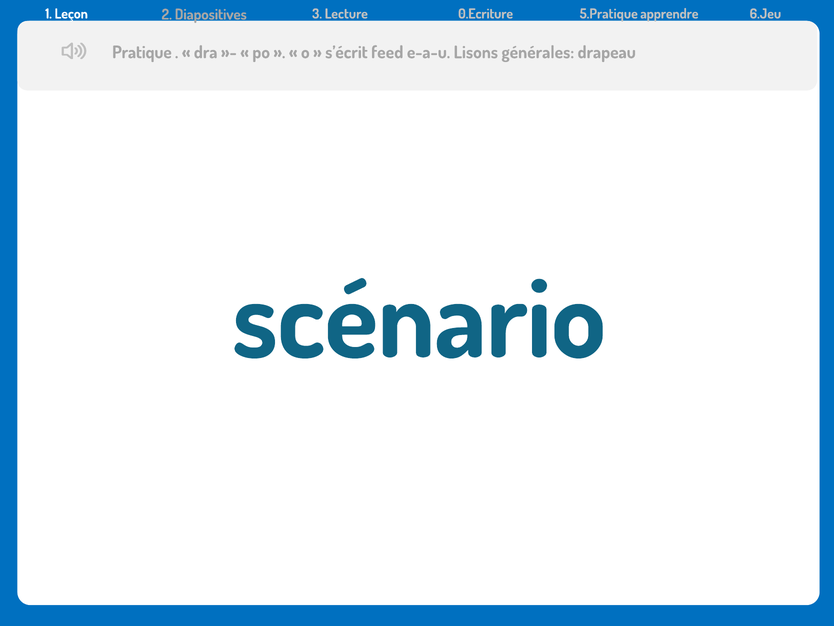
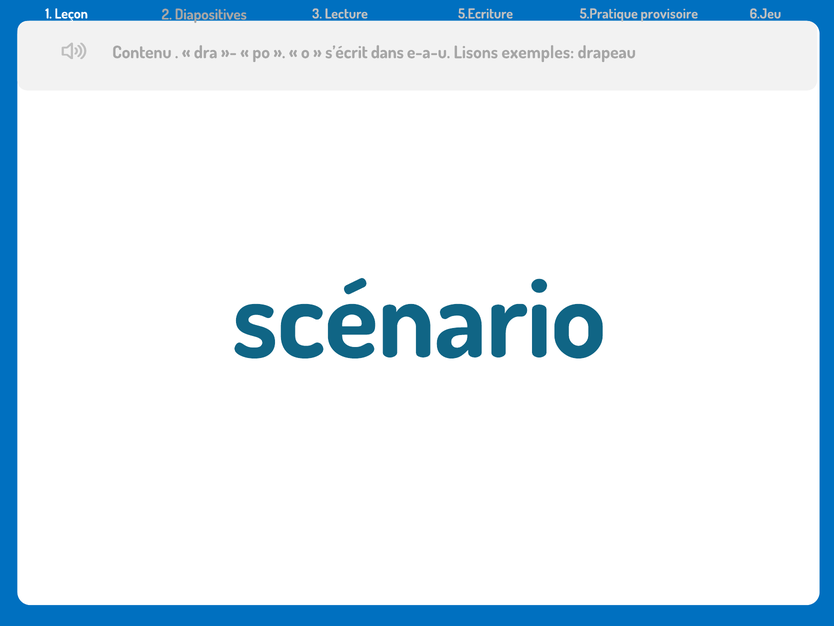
0.Ecriture: 0.Ecriture -> 5.Ecriture
apprendre: apprendre -> provisoire
Pratique: Pratique -> Contenu
feed: feed -> dans
générales: générales -> exemples
